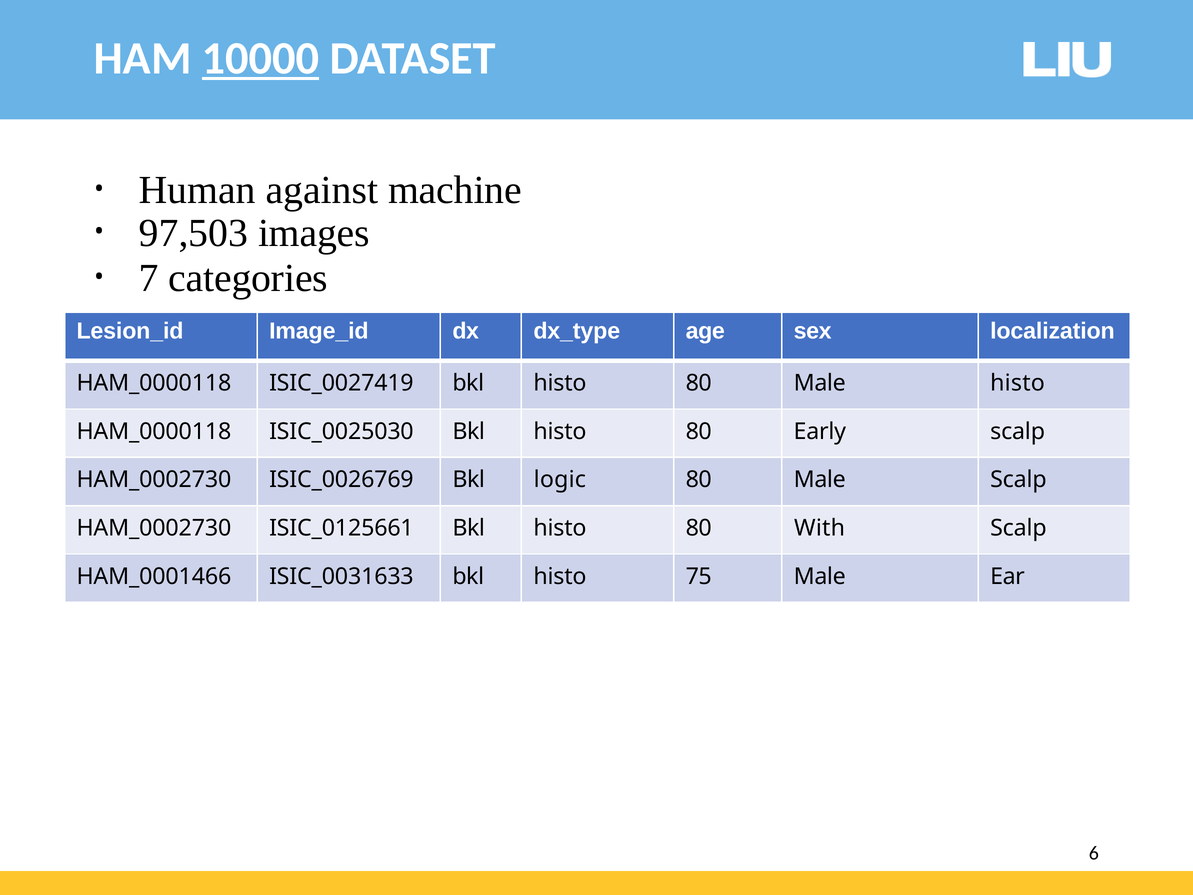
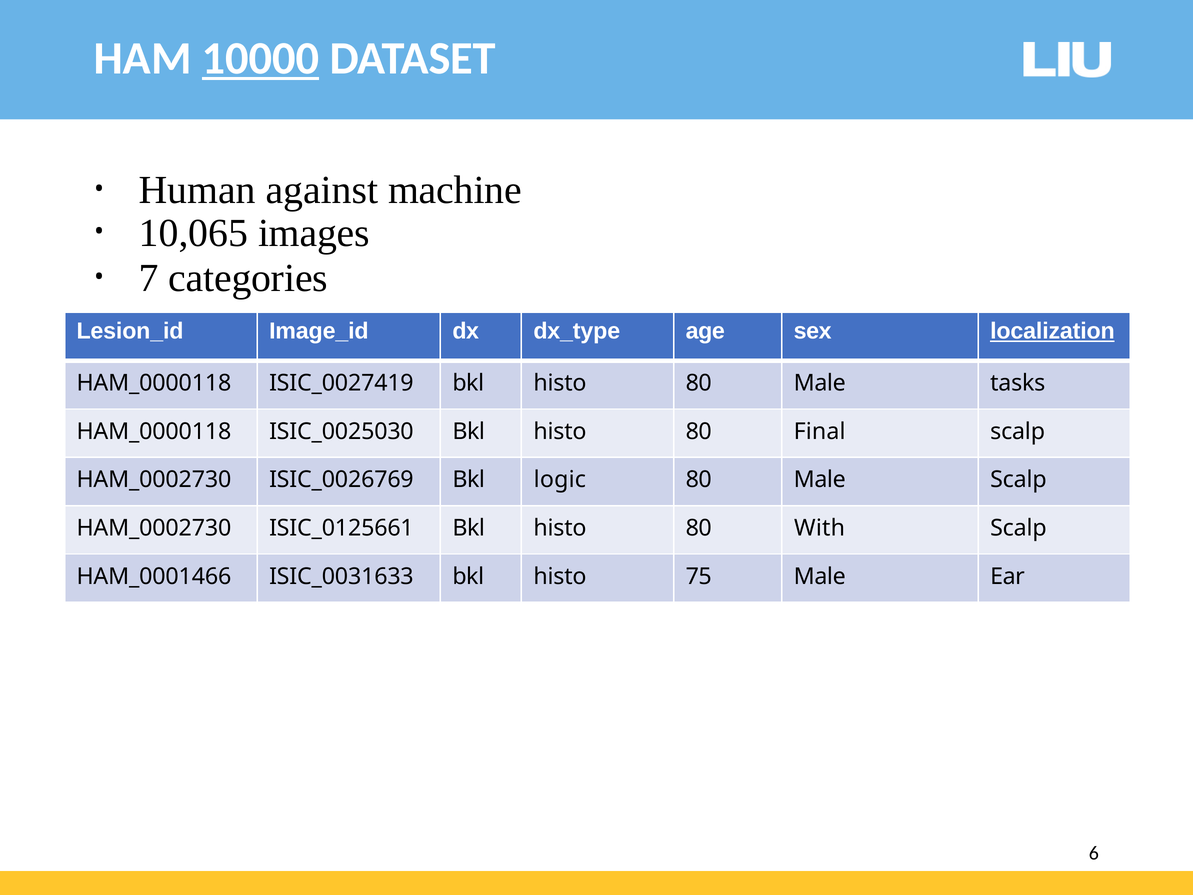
97,503: 97,503 -> 10,065
localization underline: none -> present
Male histo: histo -> tasks
Early: Early -> Final
